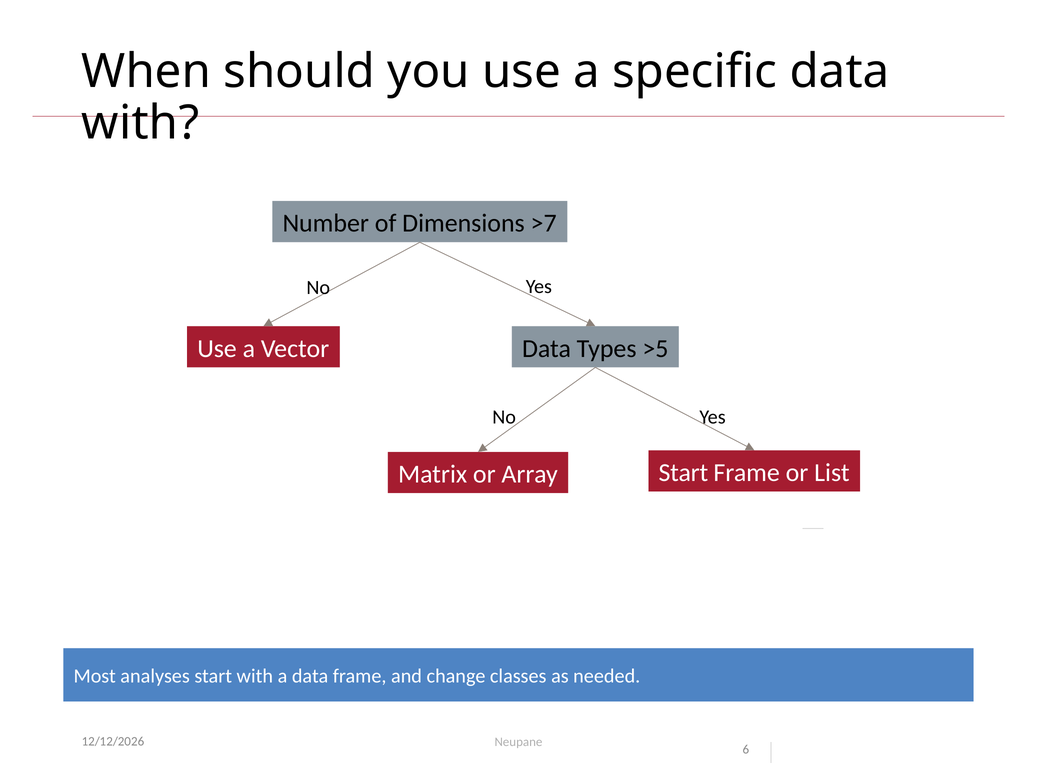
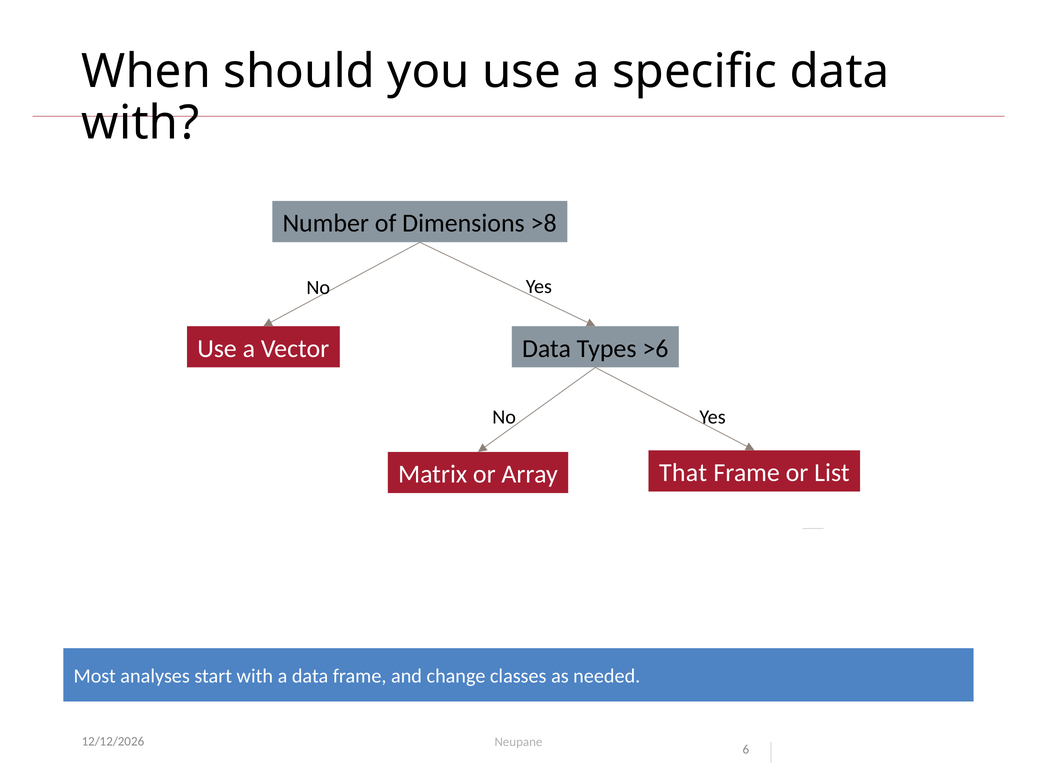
>7: >7 -> >8
>5: >5 -> >6
Array Start: Start -> That
